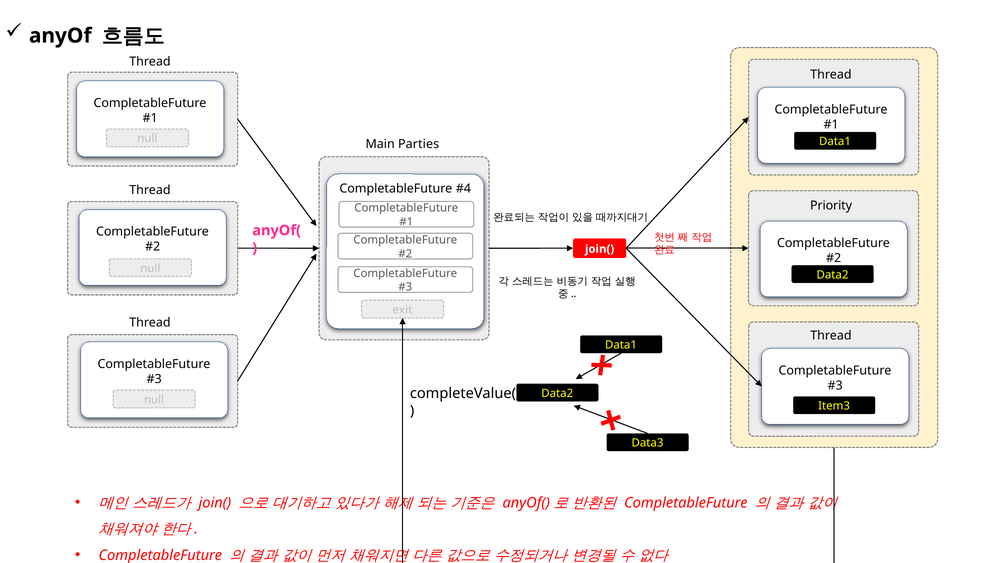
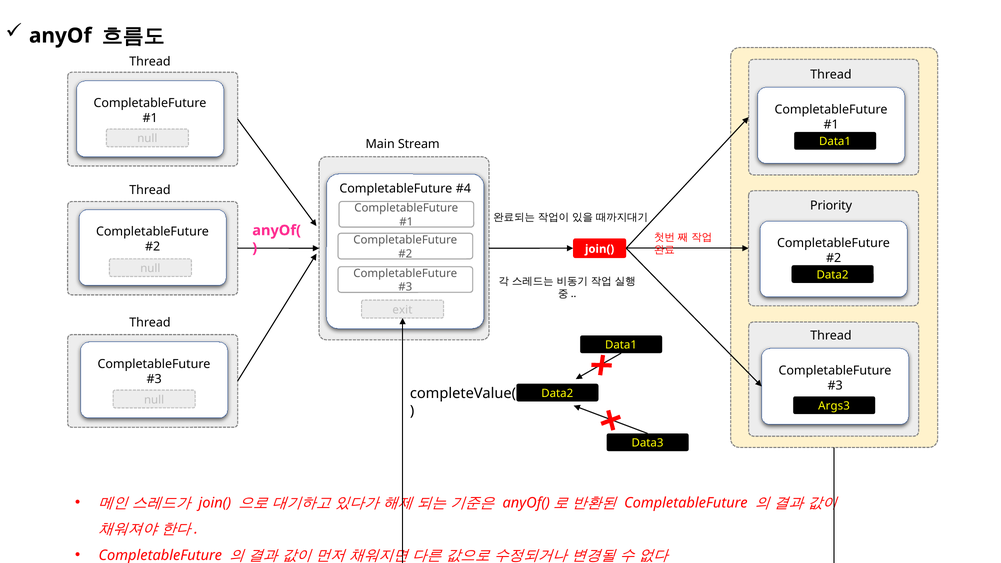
Parties: Parties -> Stream
Item3: Item3 -> Args3
